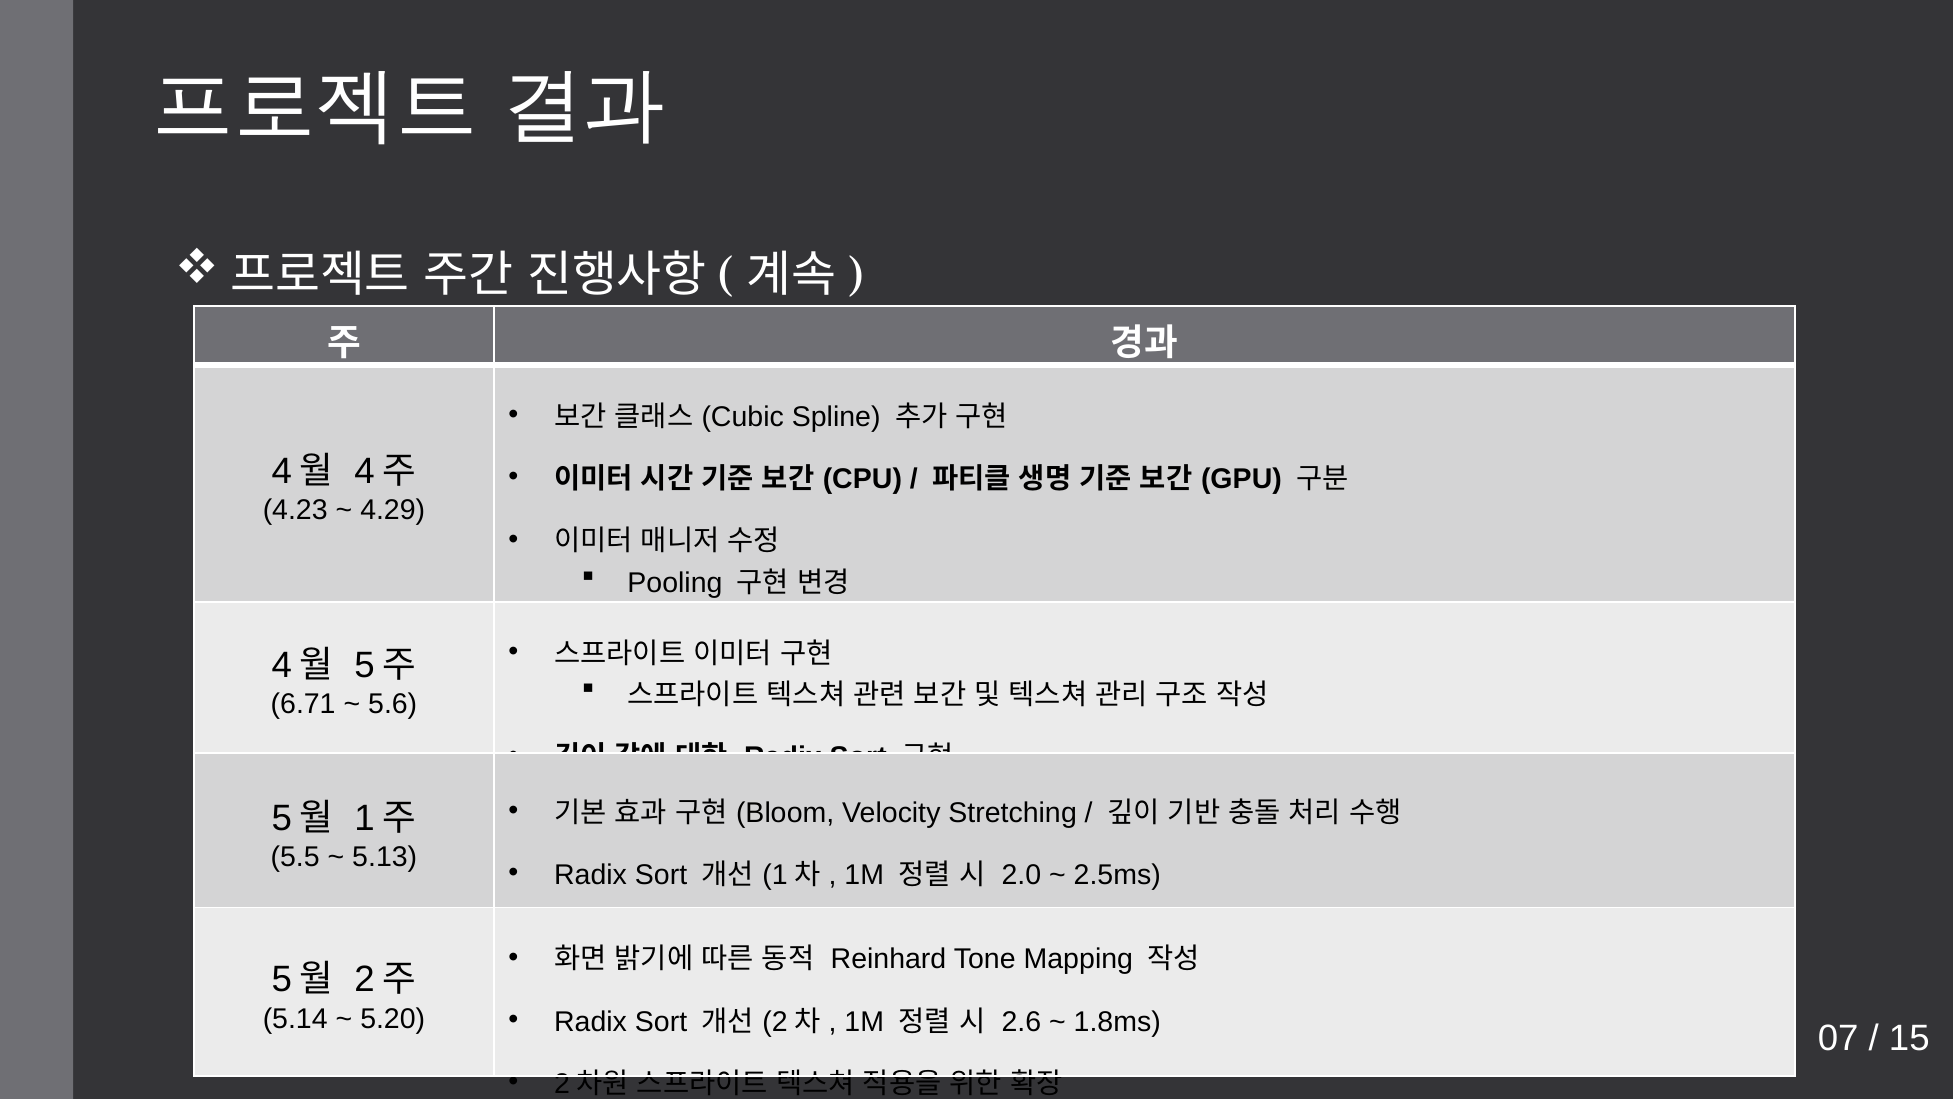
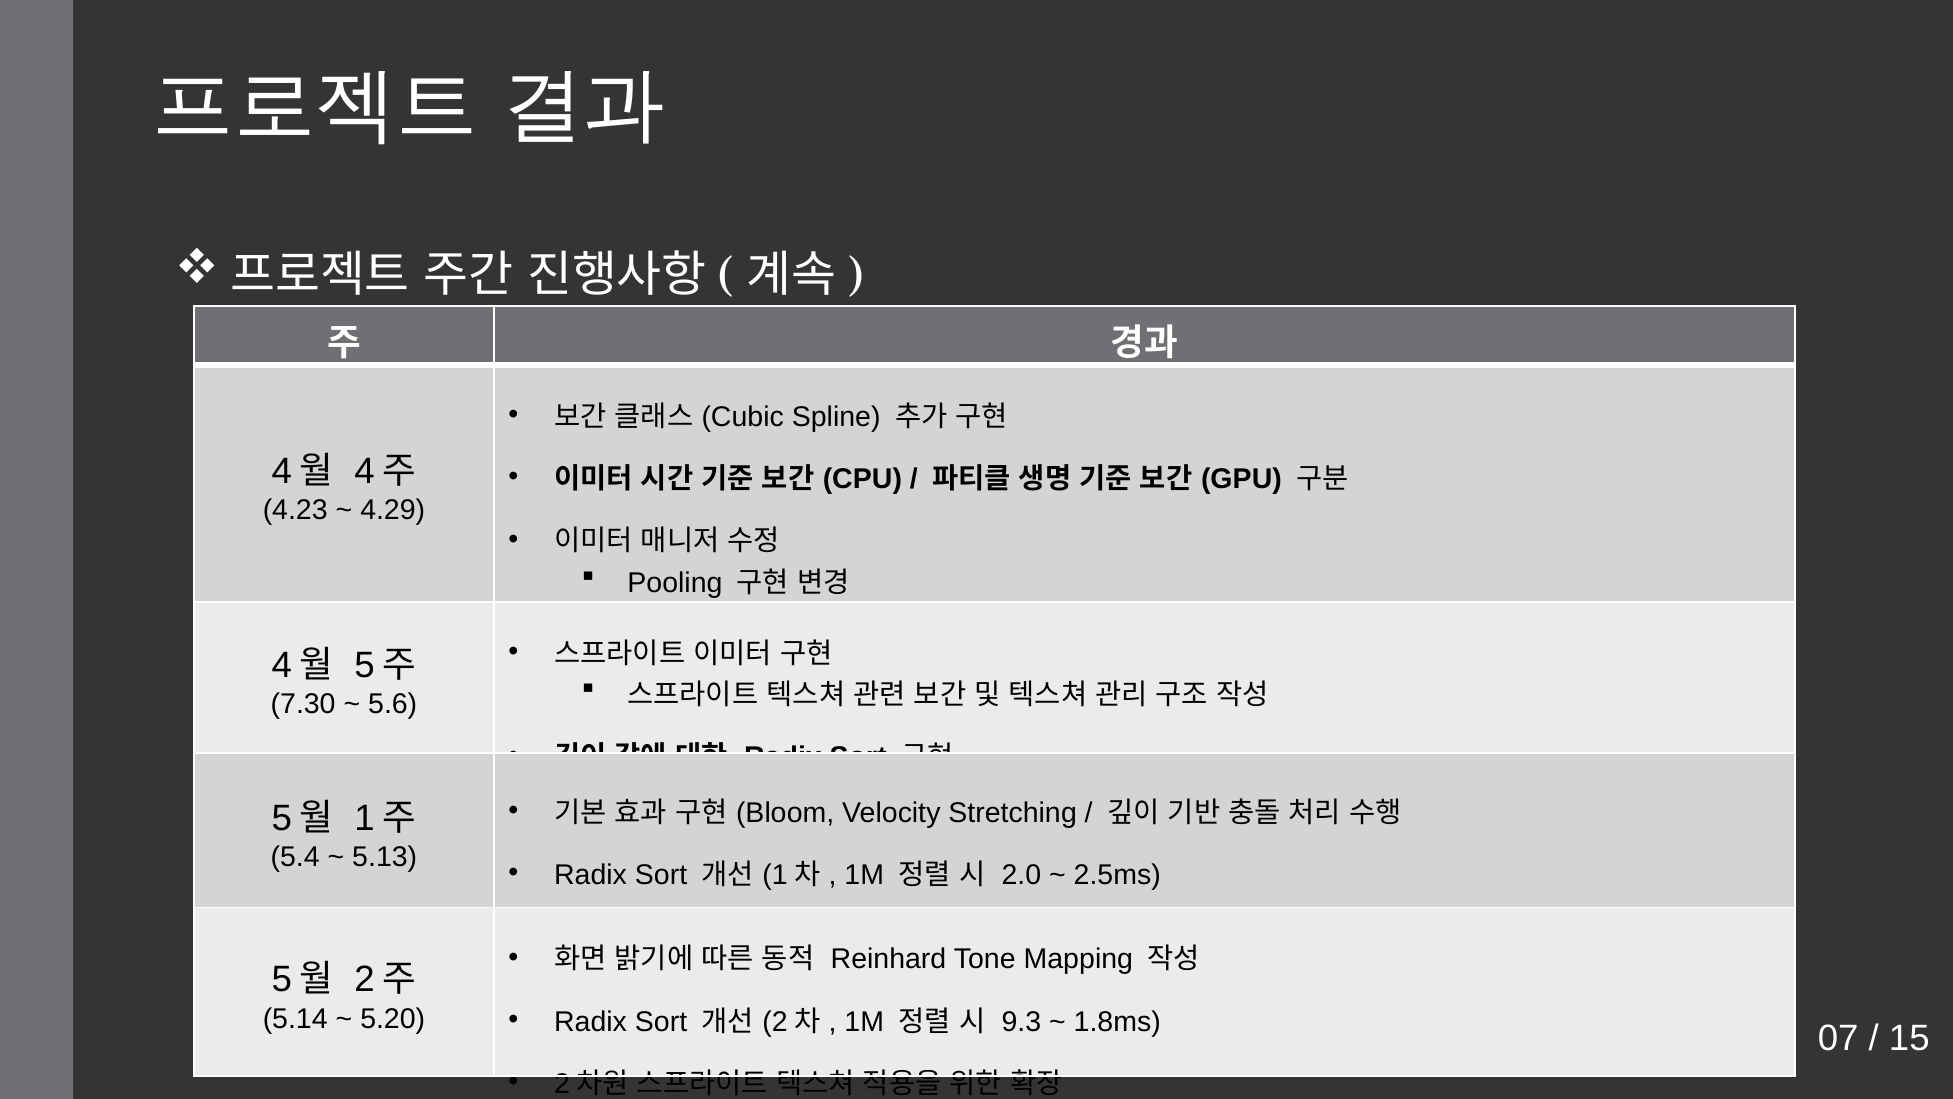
6.71: 6.71 -> 7.30
5.5: 5.5 -> 5.4
2.6: 2.6 -> 9.3
